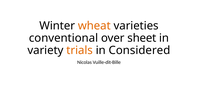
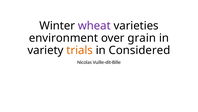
wheat colour: orange -> purple
conventional: conventional -> environment
sheet: sheet -> grain
